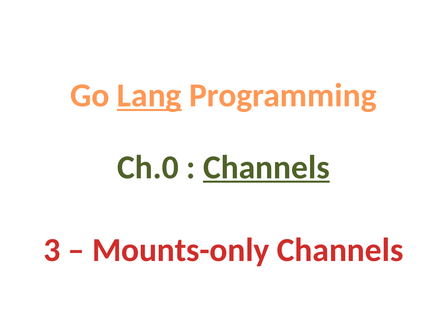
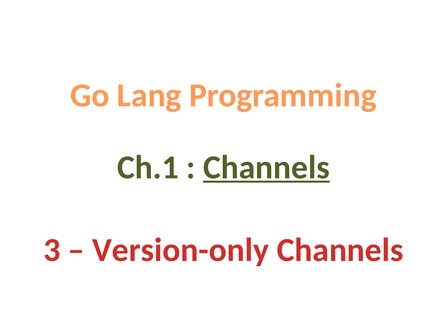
Lang underline: present -> none
Ch.0: Ch.0 -> Ch.1
Mounts-only: Mounts-only -> Version-only
